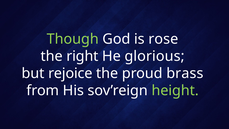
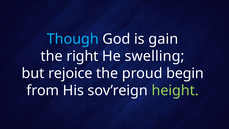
Though colour: light green -> light blue
rose: rose -> gain
glorious: glorious -> swelling
brass: brass -> begin
